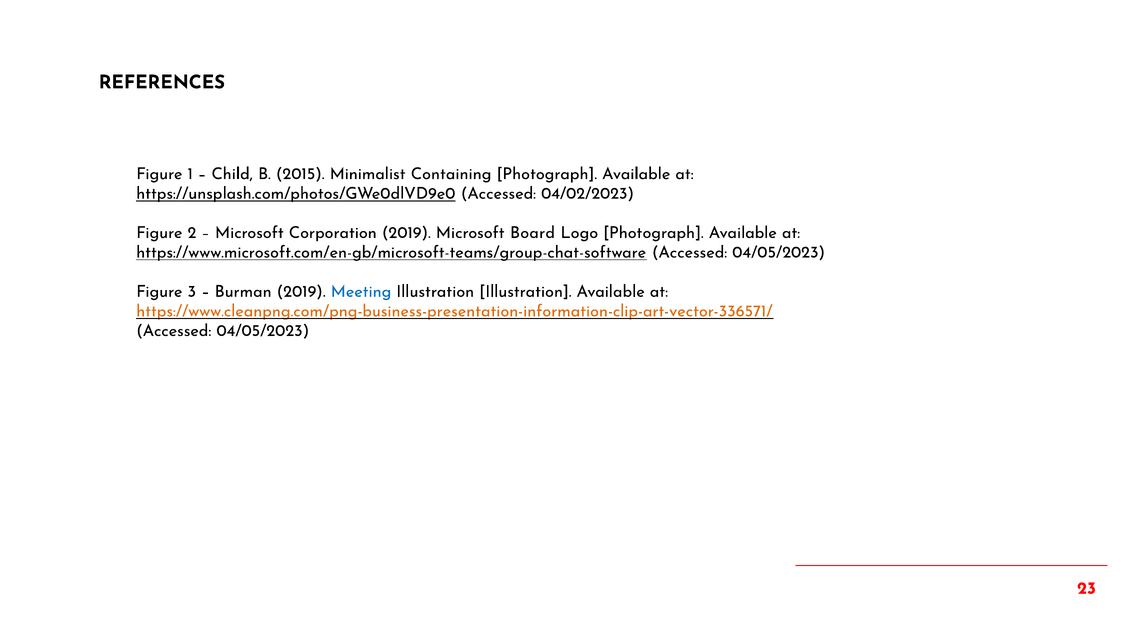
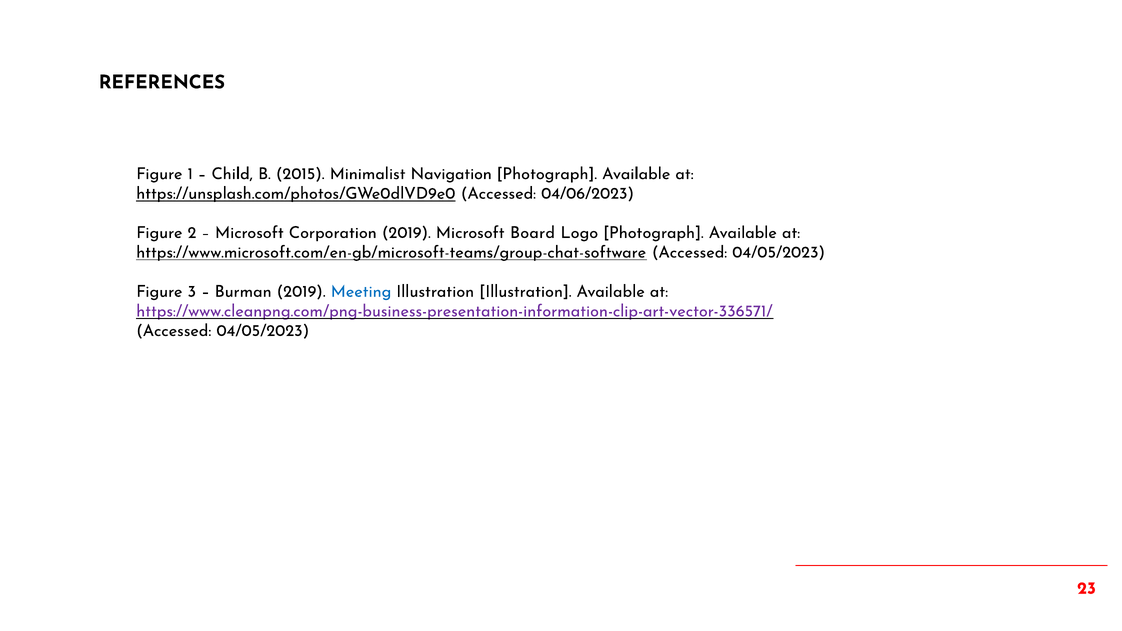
Containing: Containing -> Navigation
04/02/2023: 04/02/2023 -> 04/06/2023
https://www.cleanpng.com/png-business-presentation-information-clip-art-vector-336571/ colour: orange -> purple
